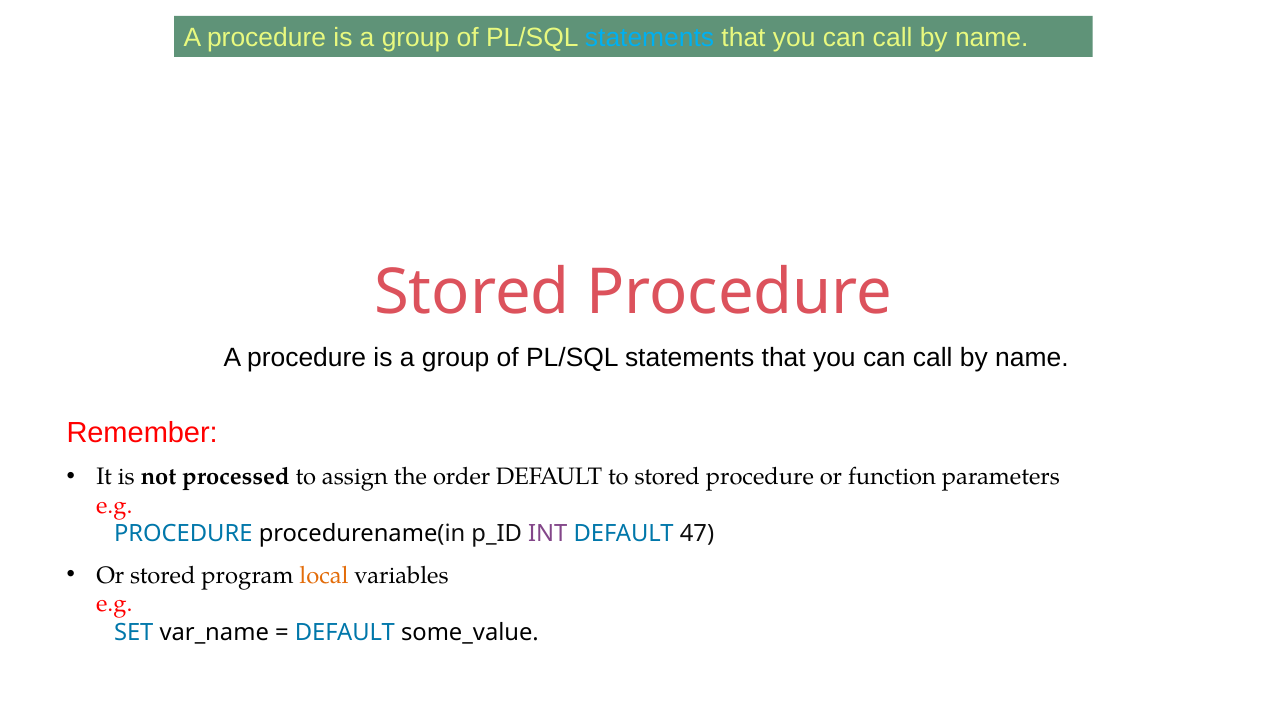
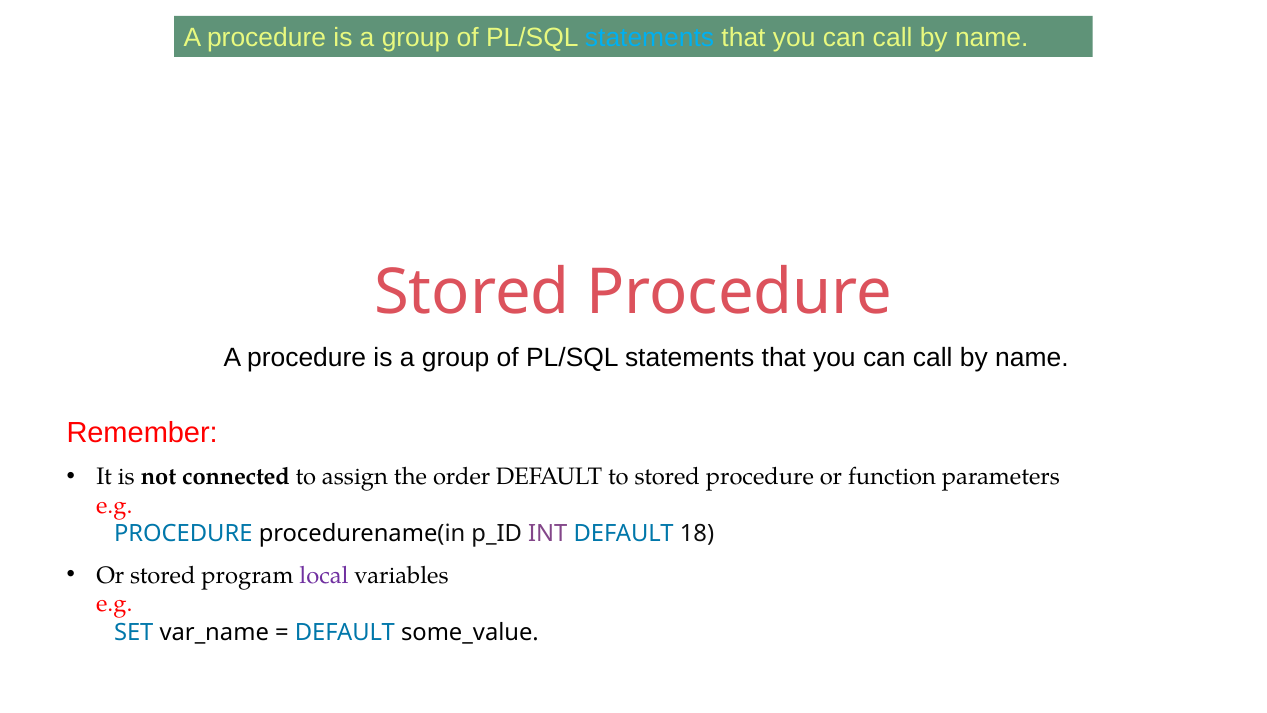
processed: processed -> connected
47: 47 -> 18
local colour: orange -> purple
